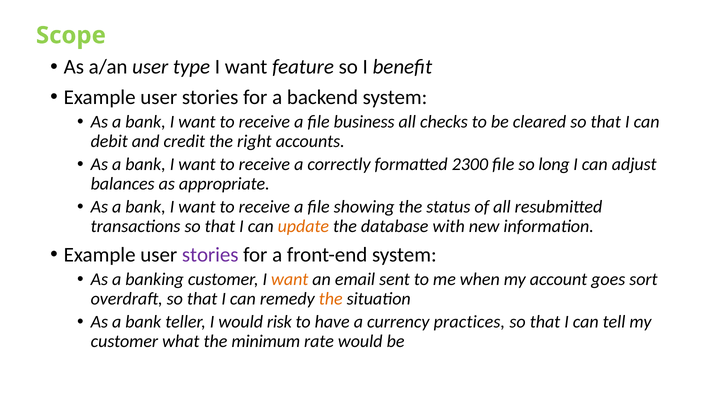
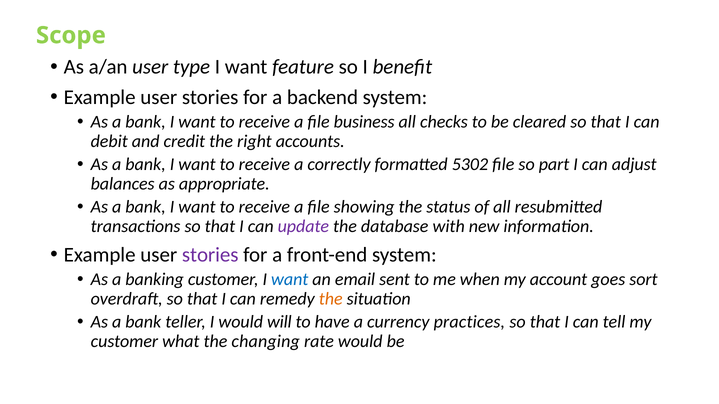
2300: 2300 -> 5302
long: long -> part
update colour: orange -> purple
want at (290, 280) colour: orange -> blue
risk: risk -> will
minimum: minimum -> changing
